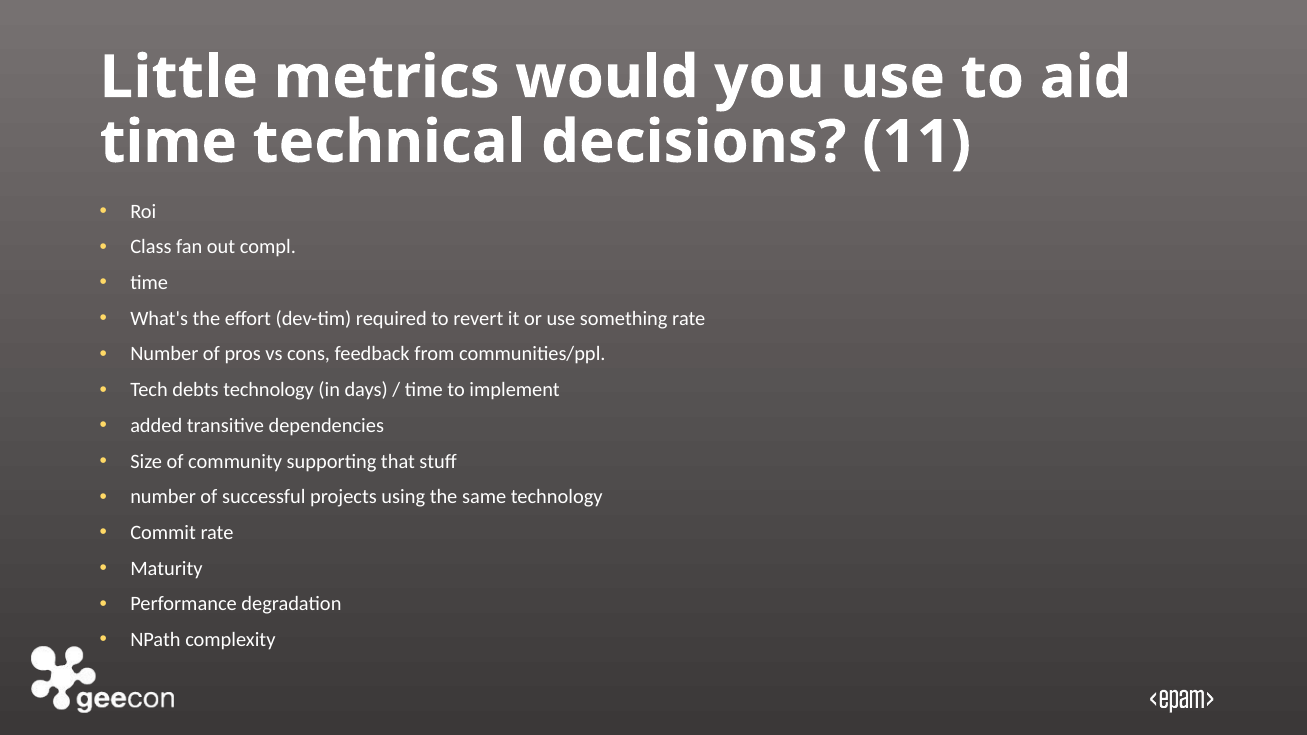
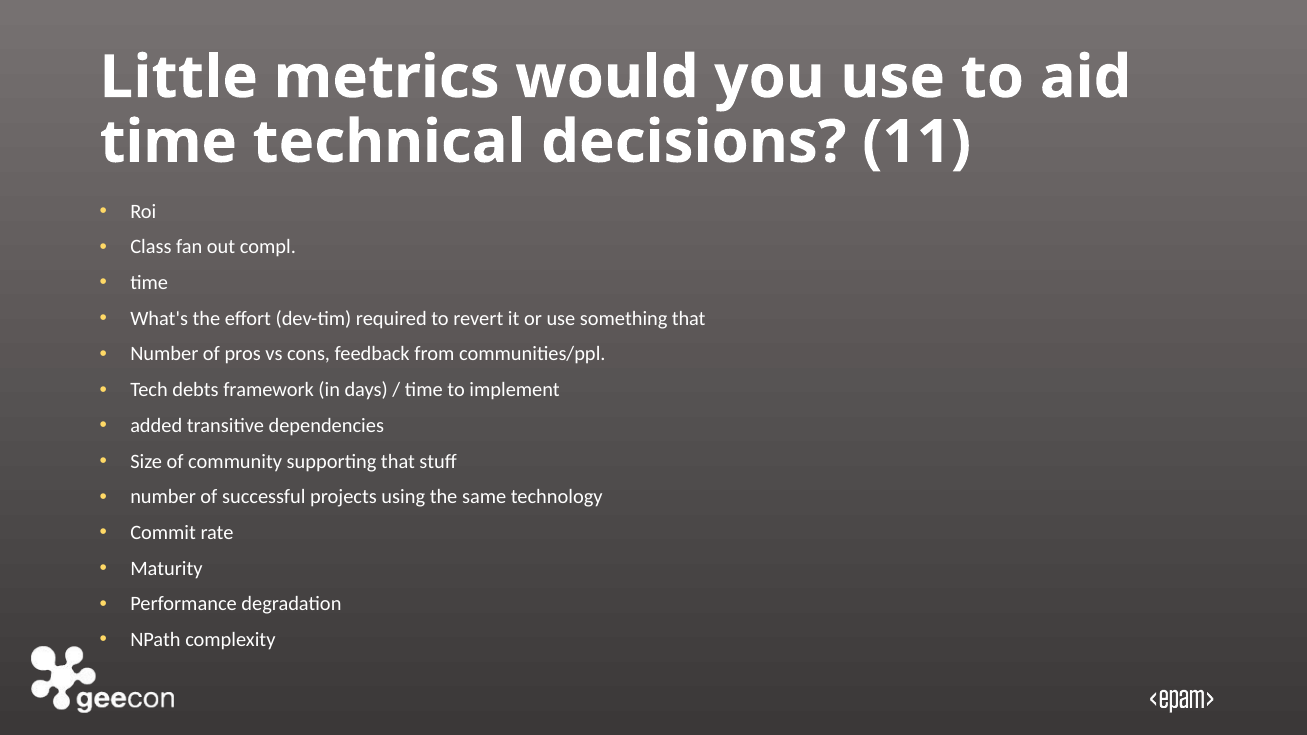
something rate: rate -> that
debts technology: technology -> framework
